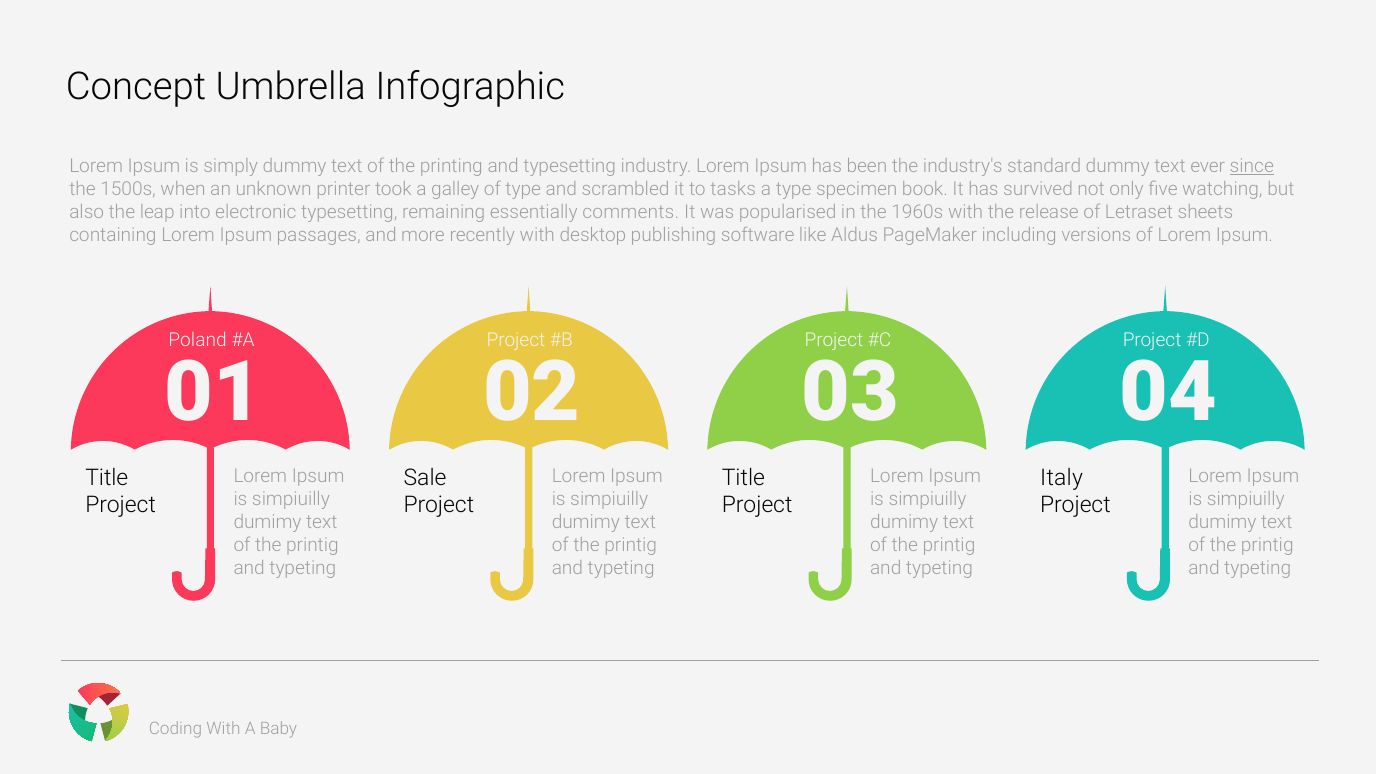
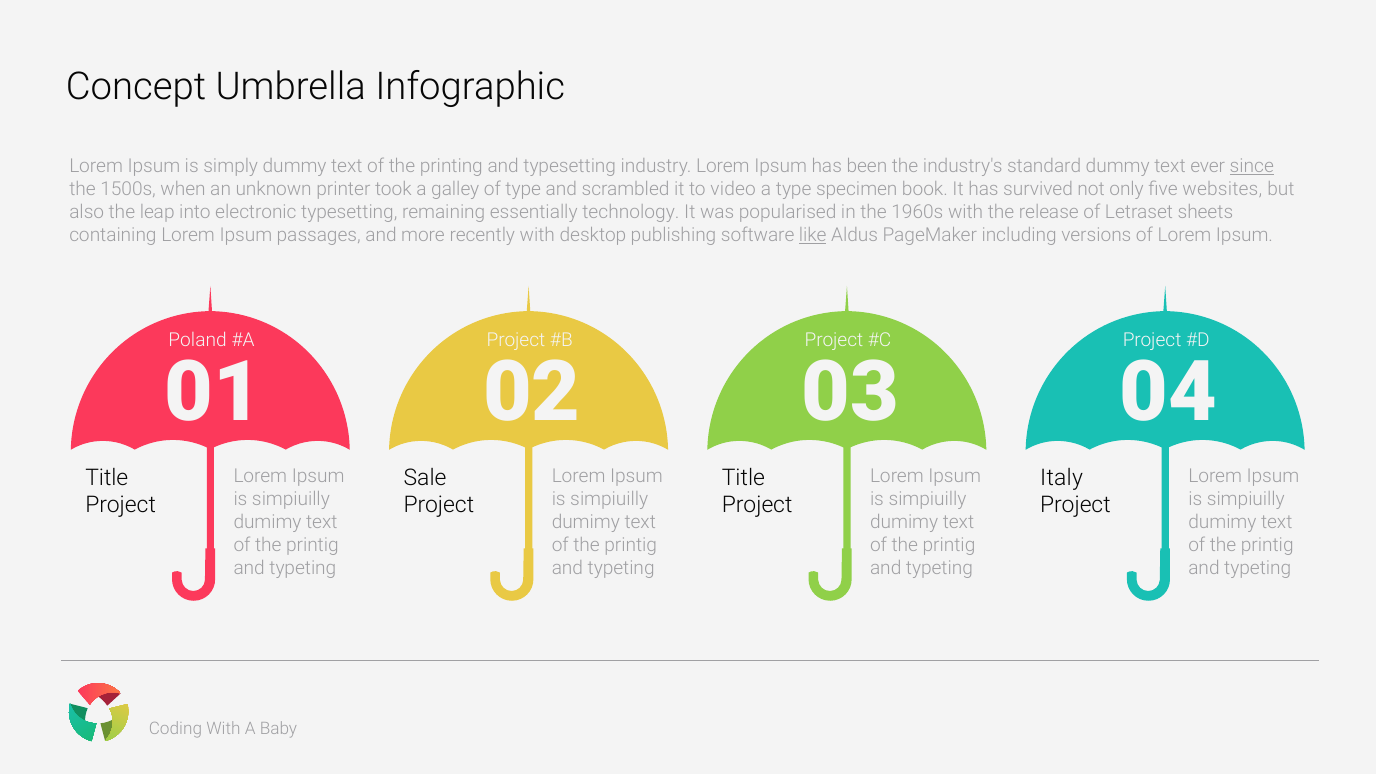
tasks: tasks -> video
watching: watching -> websites
comments: comments -> technology
like underline: none -> present
